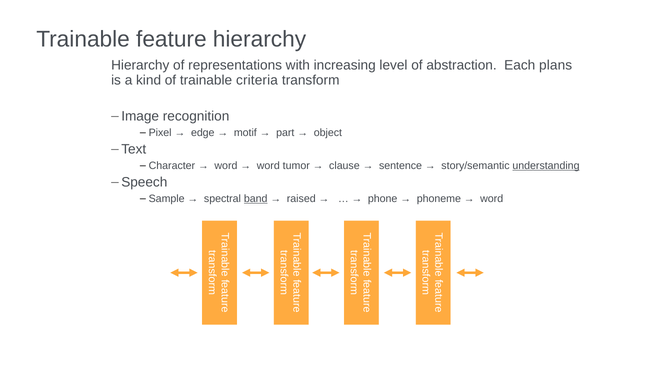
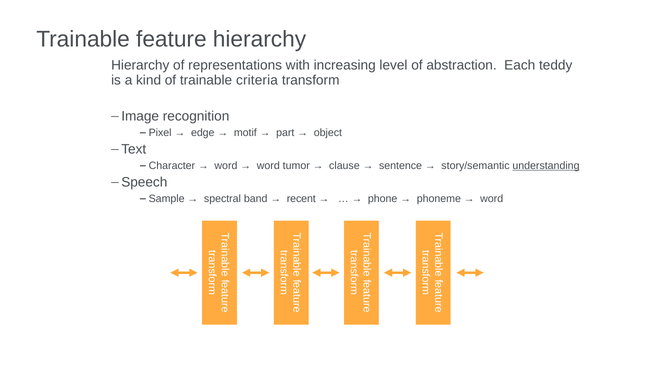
plans: plans -> teddy
band underline: present -> none
raised: raised -> recent
